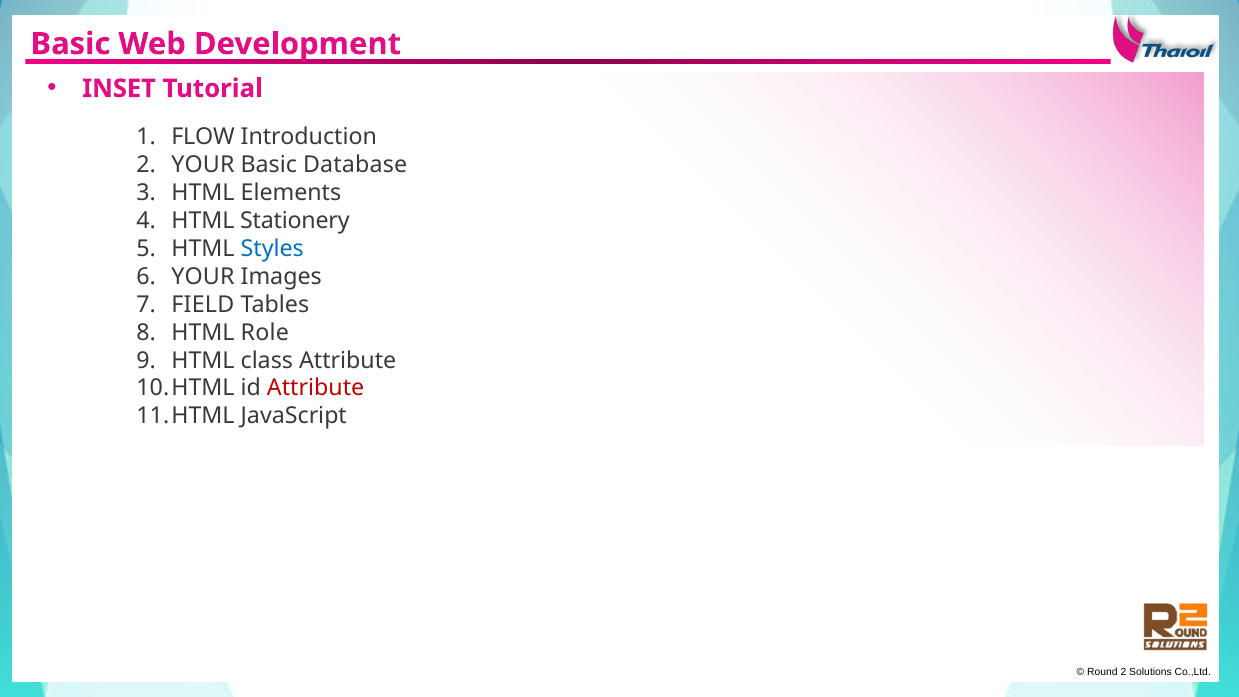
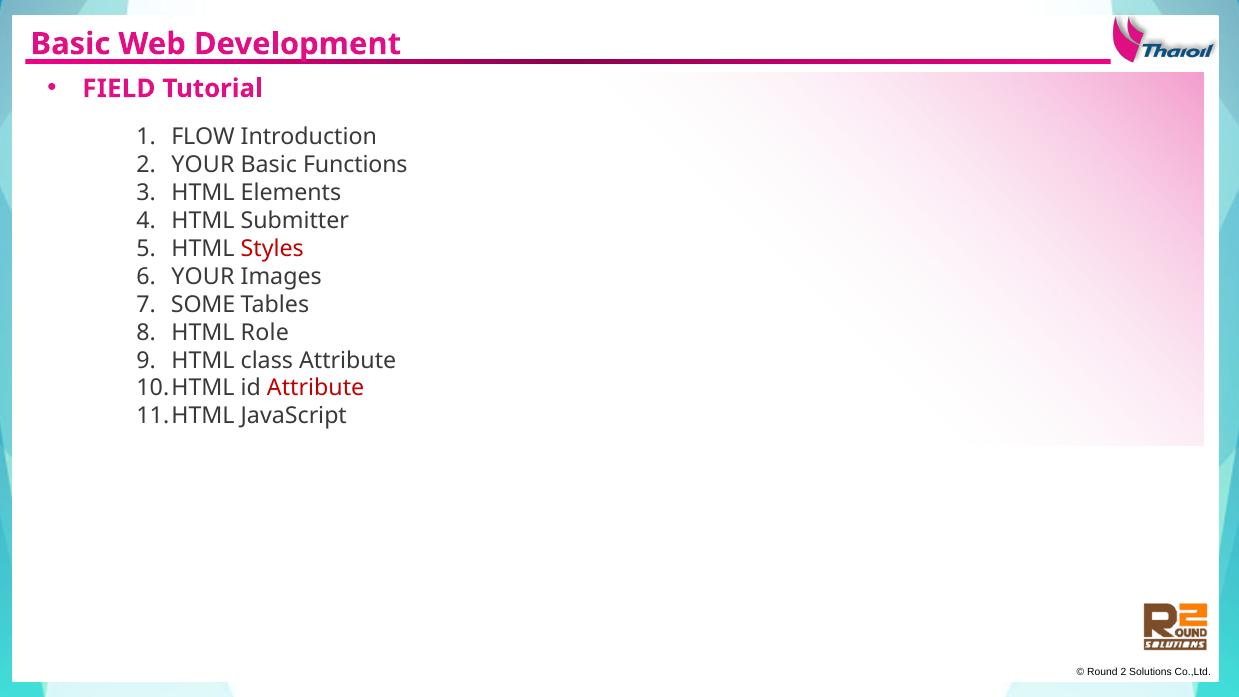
INSET: INSET -> FIELD
Database: Database -> Functions
Stationery: Stationery -> Submitter
Styles colour: blue -> red
FIELD: FIELD -> SOME
